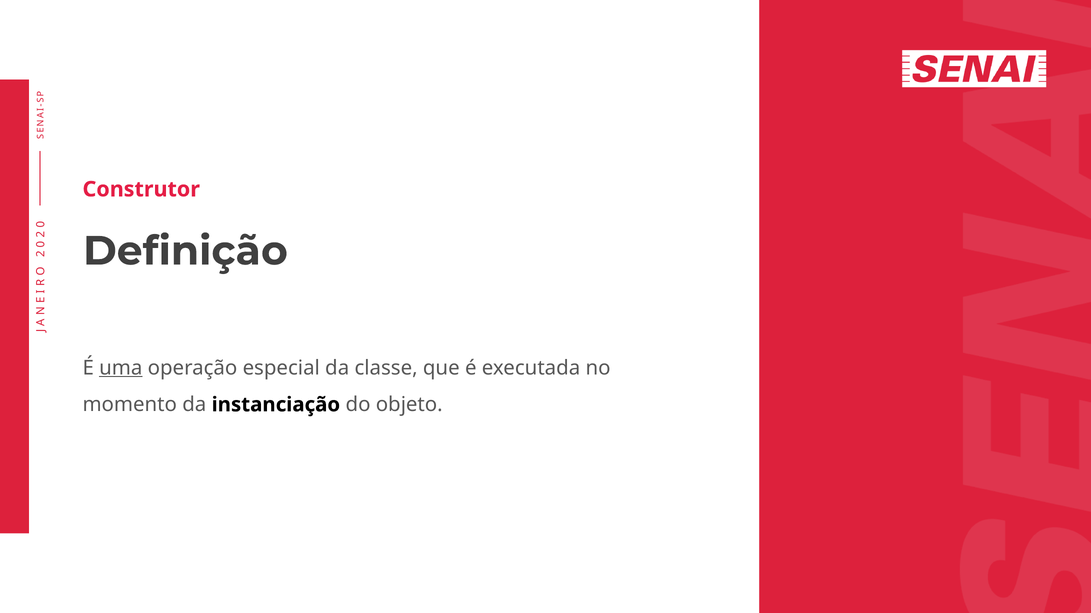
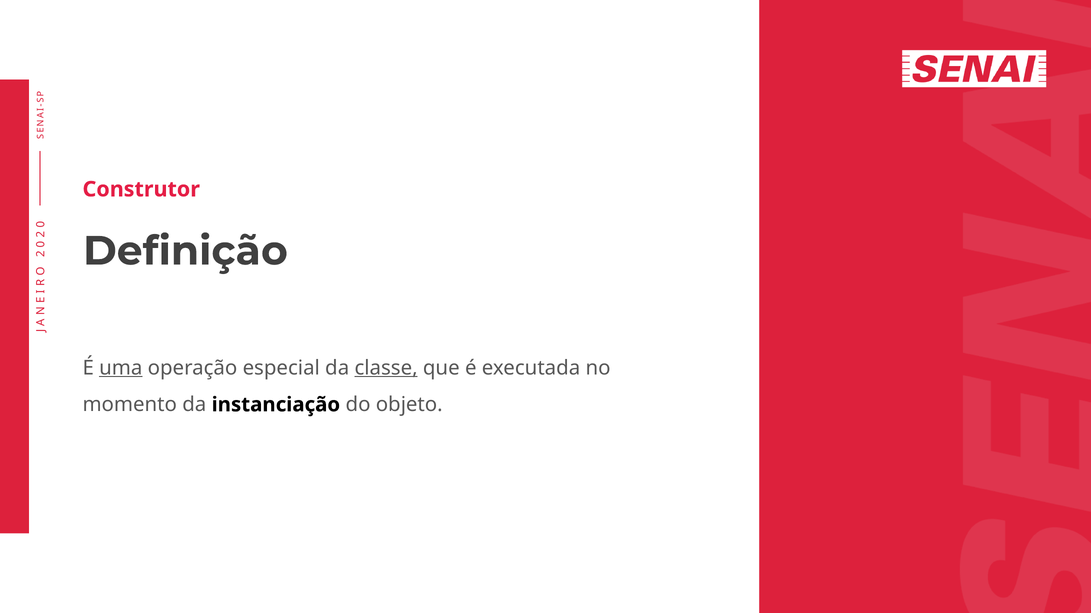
classe underline: none -> present
